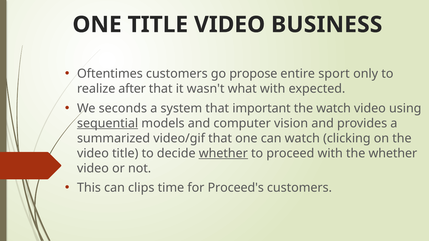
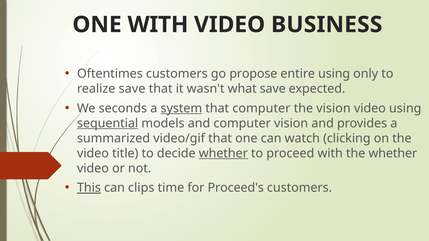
ONE TITLE: TITLE -> WITH
entire sport: sport -> using
realize after: after -> save
what with: with -> save
system underline: none -> present
that important: important -> computer
the watch: watch -> vision
This underline: none -> present
